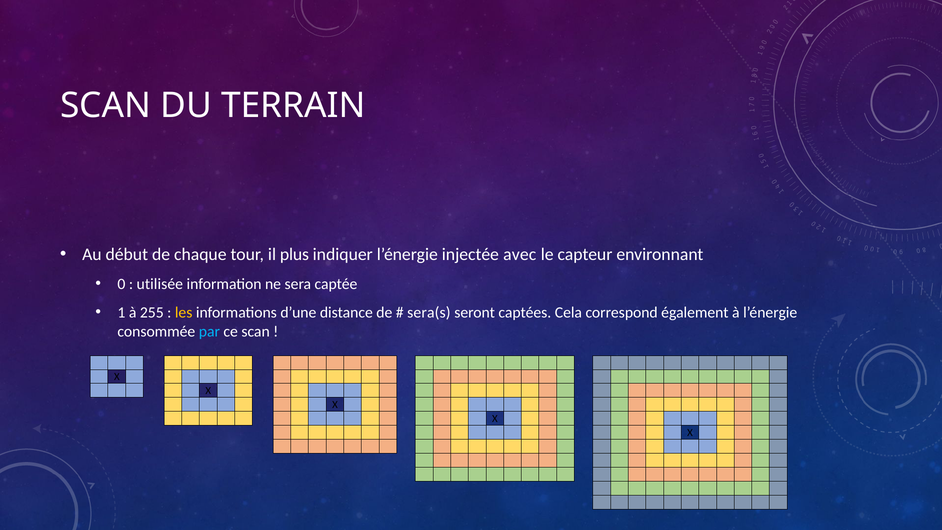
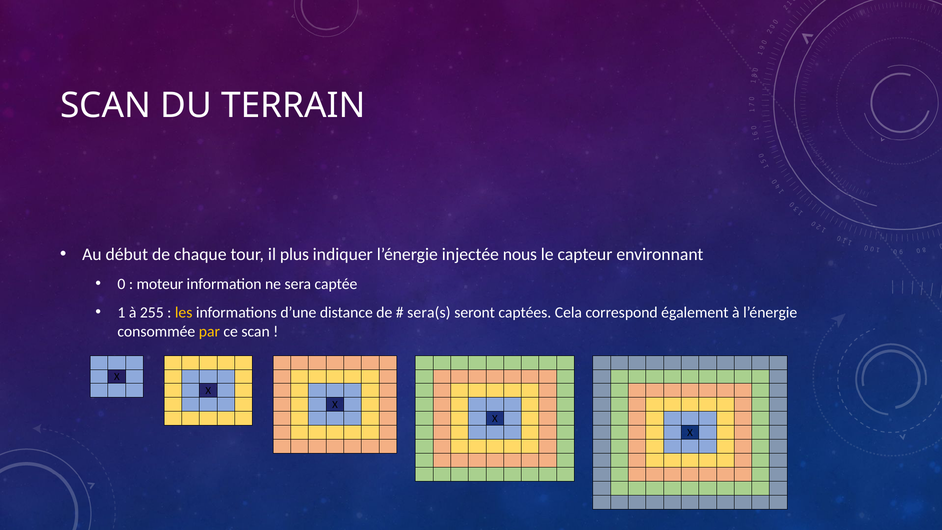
avec: avec -> nous
utilisée: utilisée -> moteur
par colour: light blue -> yellow
